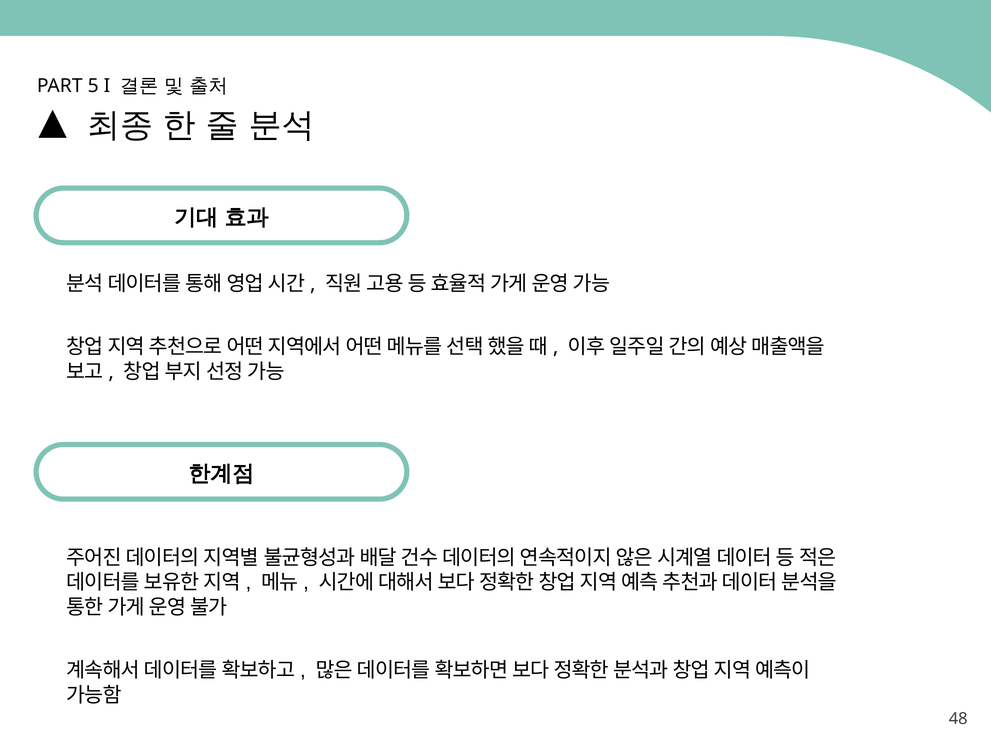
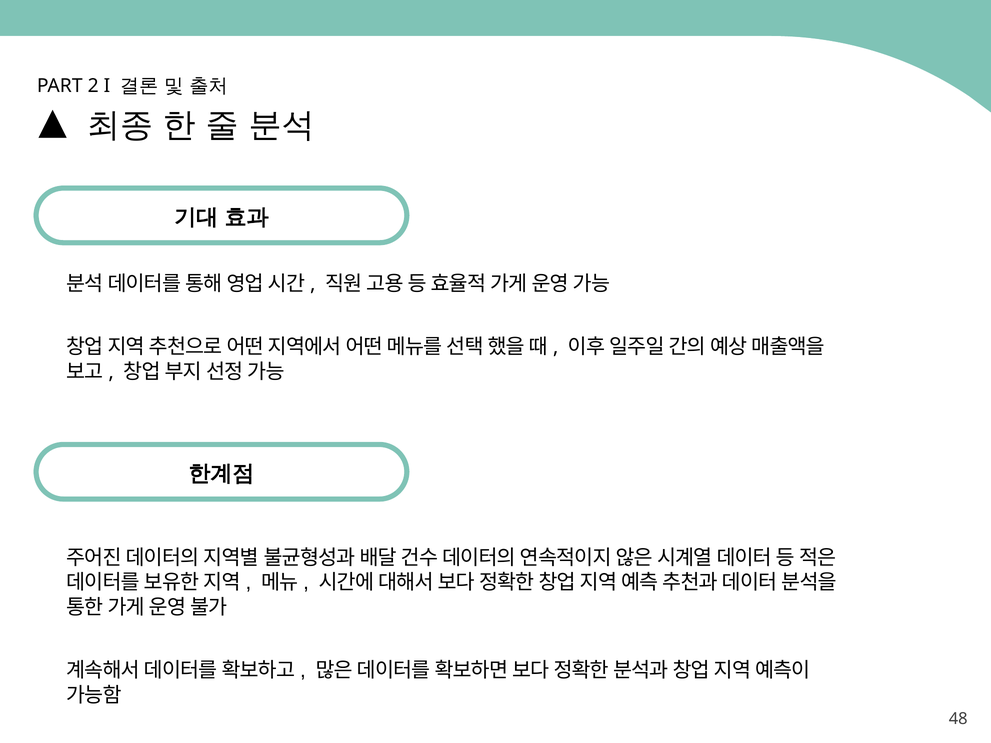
5: 5 -> 2
